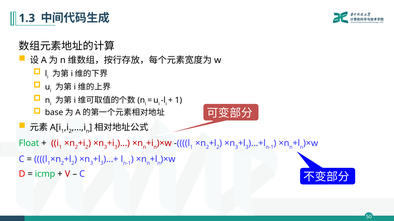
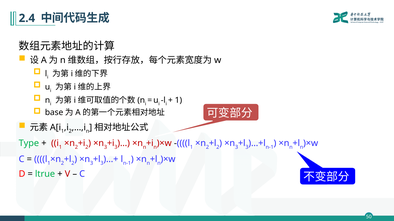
1.3: 1.3 -> 2.4
Float: Float -> Type
icmp: icmp -> ltrue
